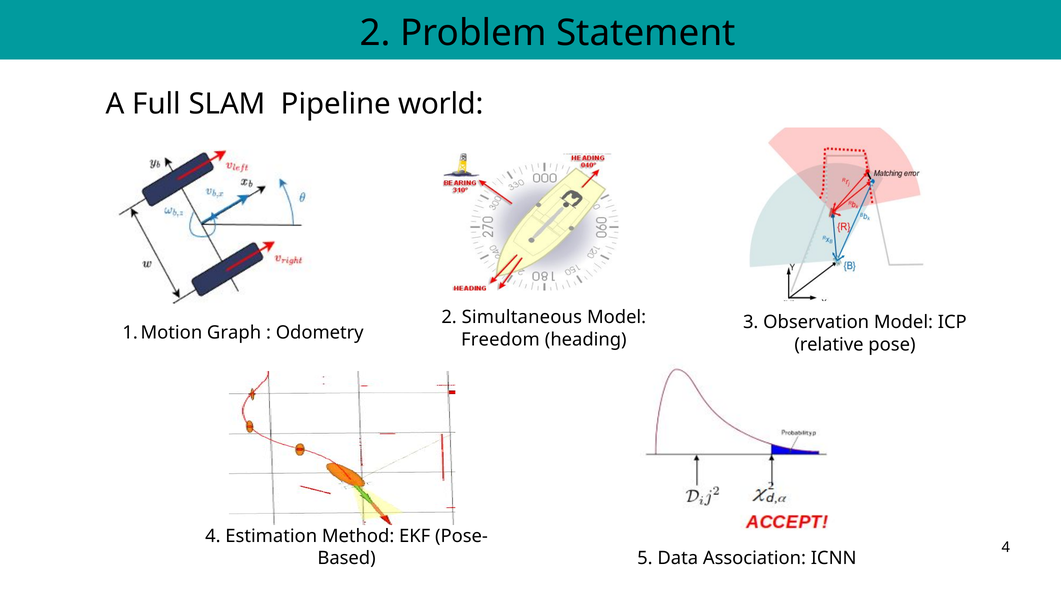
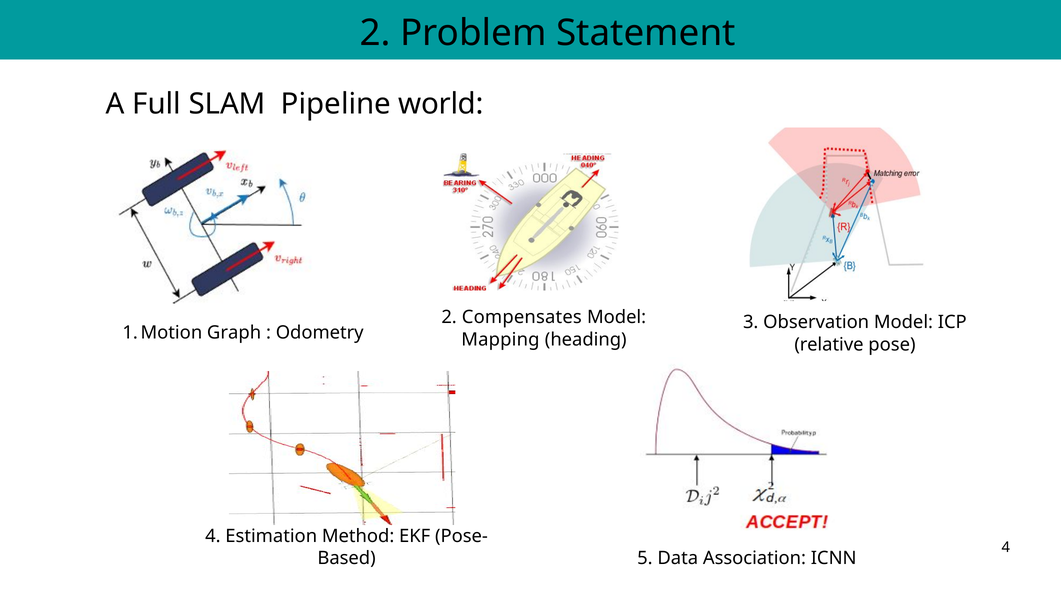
Simultaneous: Simultaneous -> Compensates
Freedom: Freedom -> Mapping
